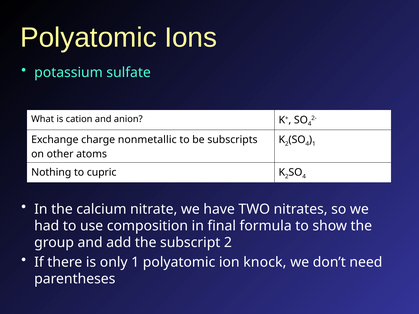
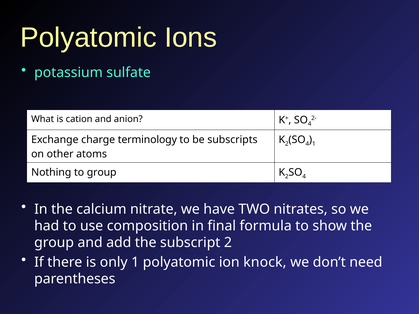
nonmetallic: nonmetallic -> terminology
to cupric: cupric -> group
